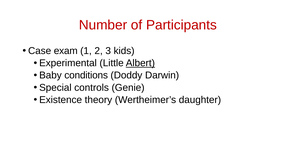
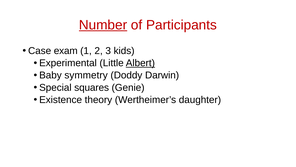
Number underline: none -> present
conditions: conditions -> symmetry
controls: controls -> squares
